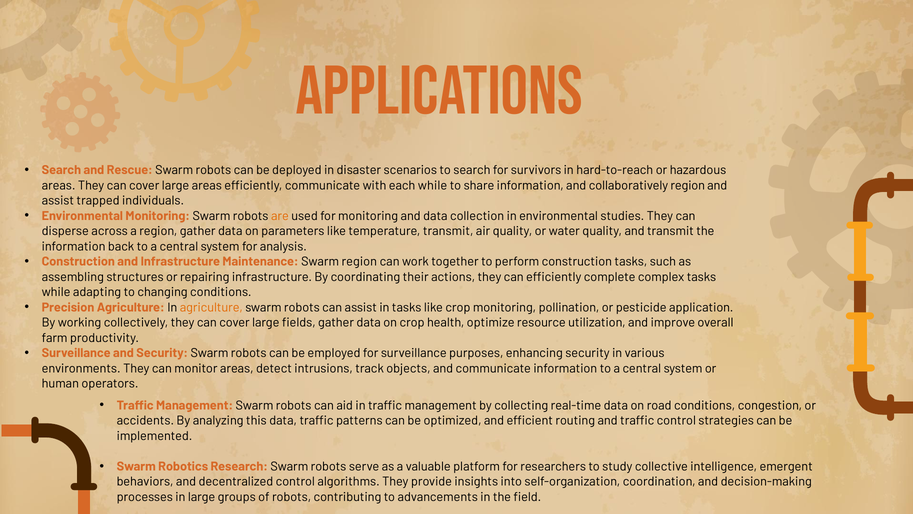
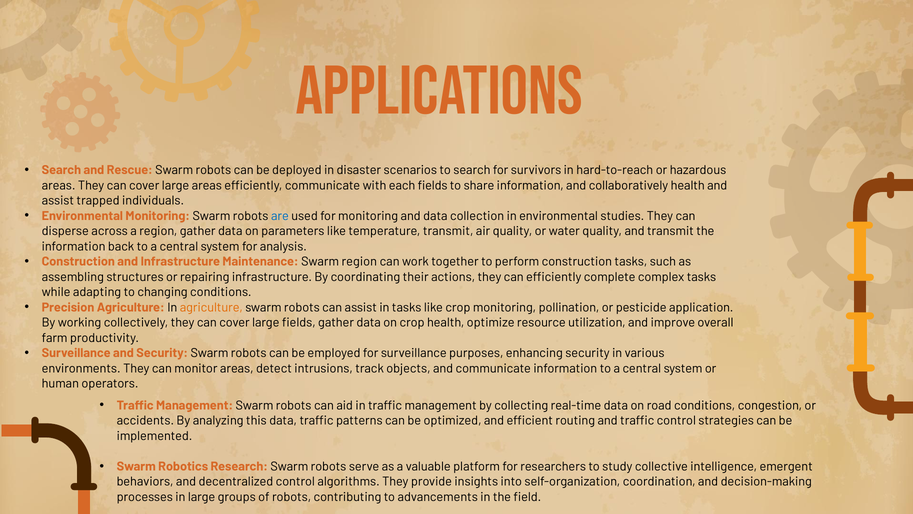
each while: while -> fields
collaboratively region: region -> health
are colour: orange -> blue
